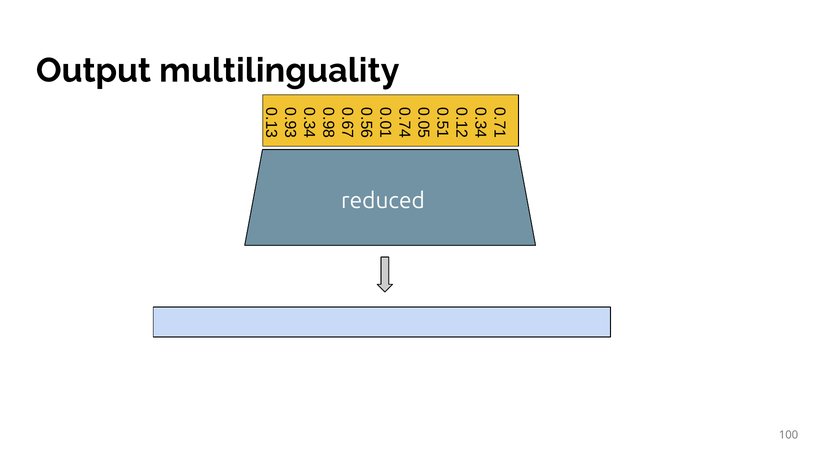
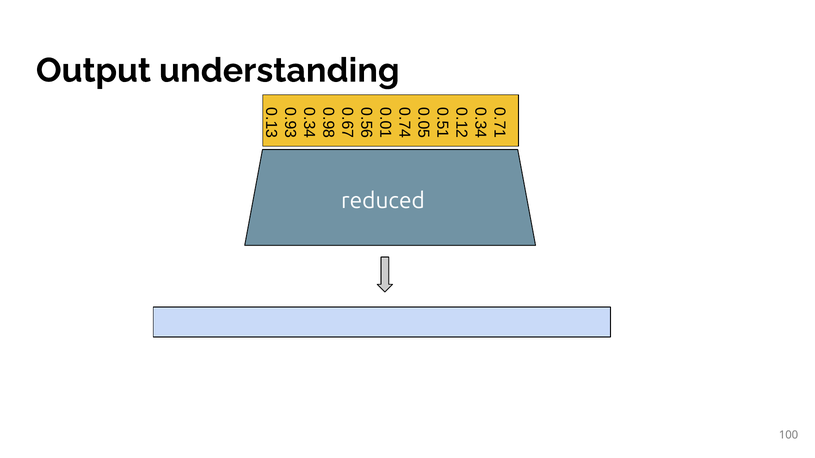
multilinguality: multilinguality -> understanding
